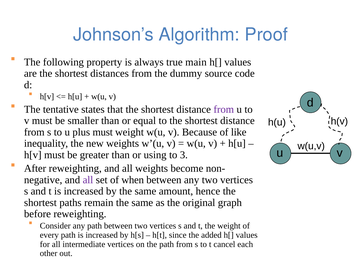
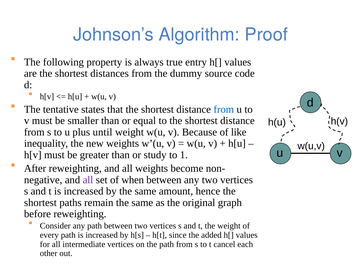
main: main -> entry
from at (224, 109) colour: purple -> blue
plus must: must -> until
using: using -> study
3: 3 -> 1
